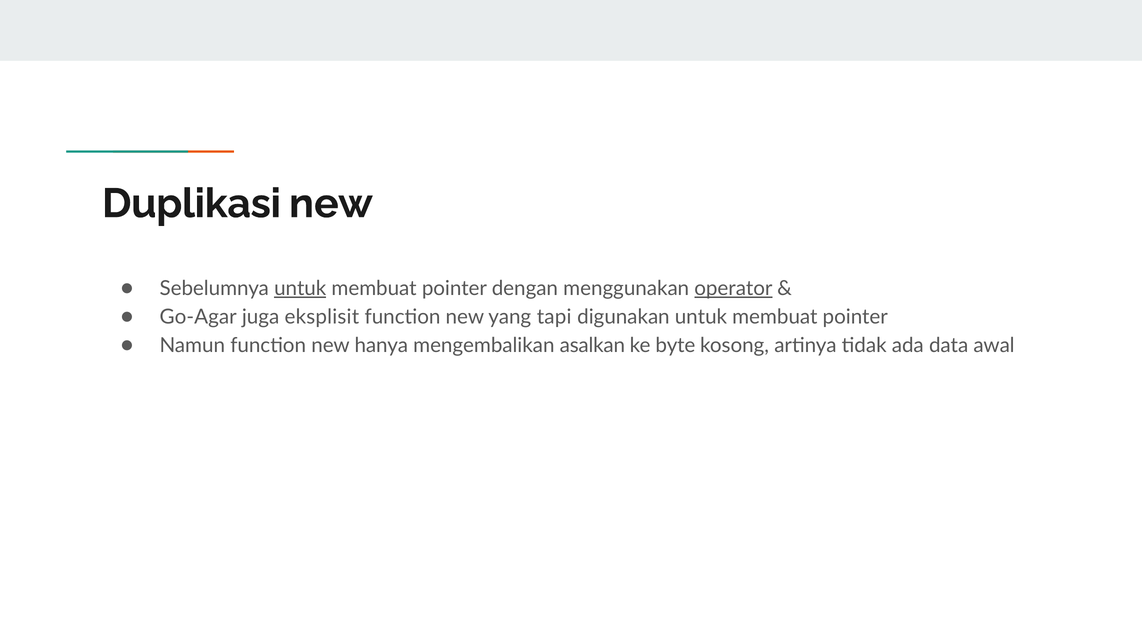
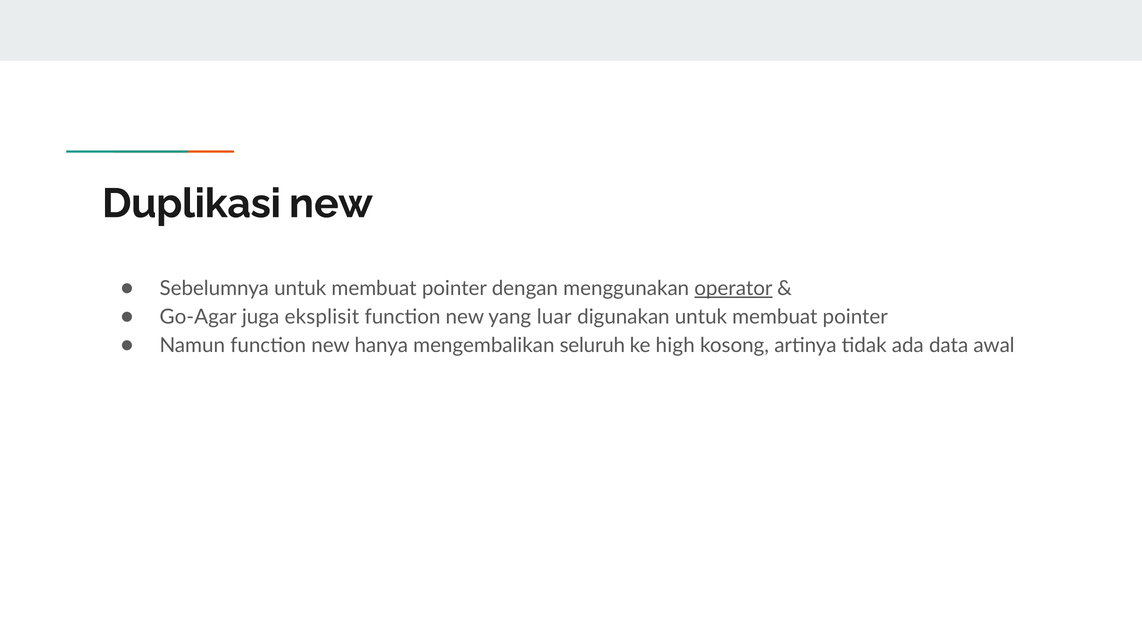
untuk at (300, 289) underline: present -> none
tapi: tapi -> luar
asalkan: asalkan -> seluruh
byte: byte -> high
